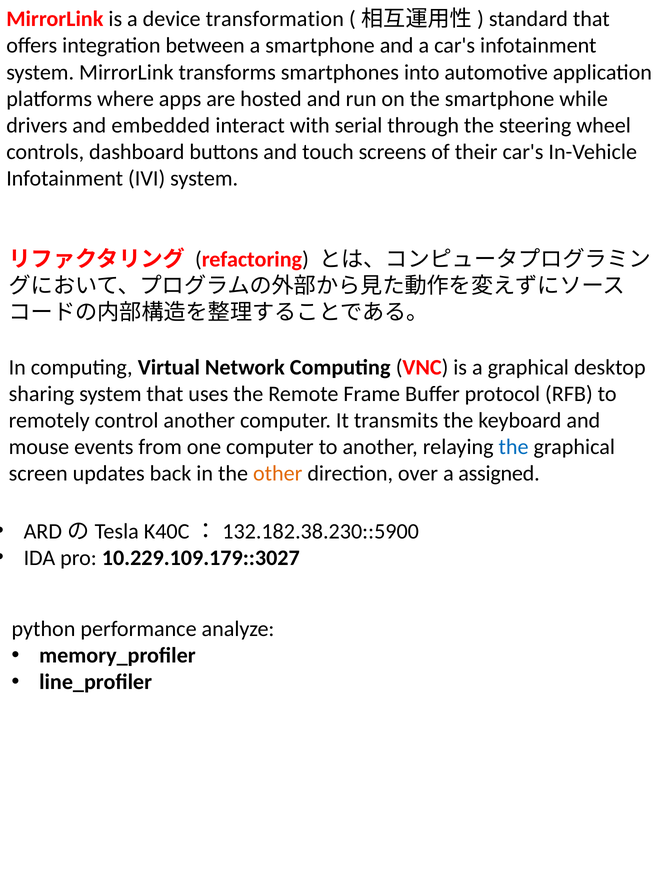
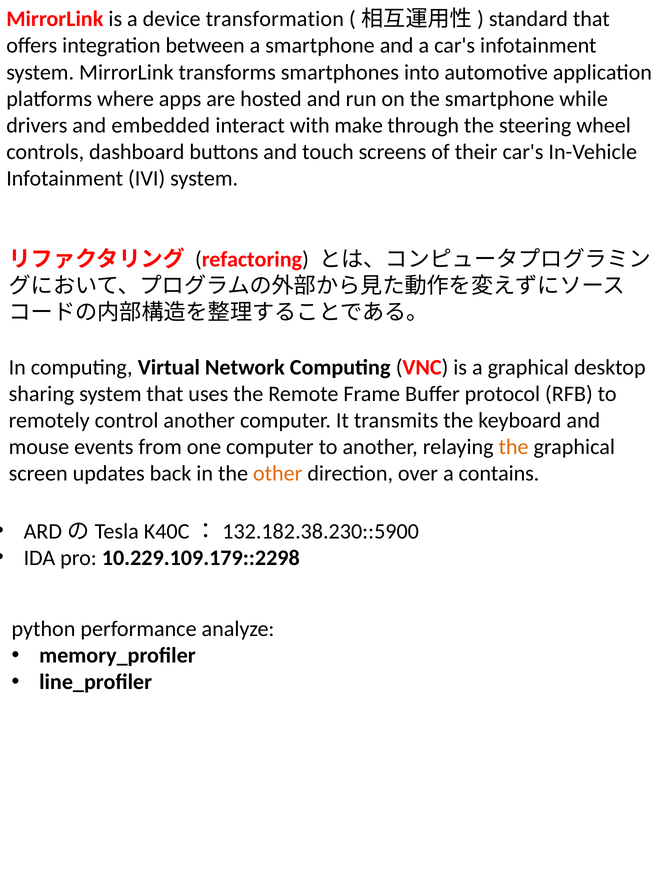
serial: serial -> make
the at (514, 447) colour: blue -> orange
assigned: assigned -> contains
10.229.109.179::3027: 10.229.109.179::3027 -> 10.229.109.179::2298
